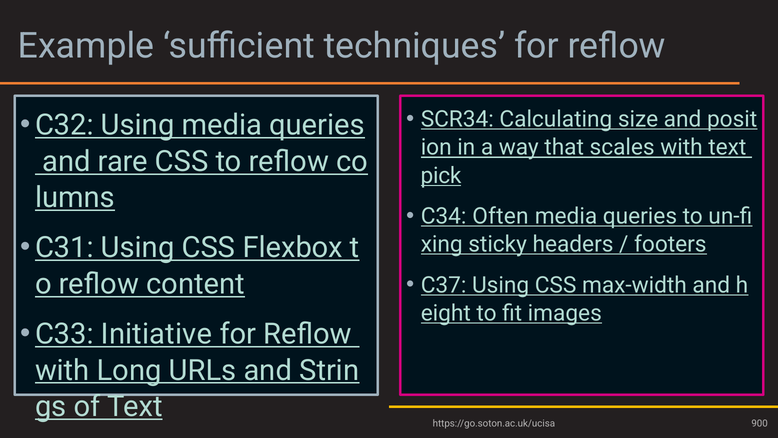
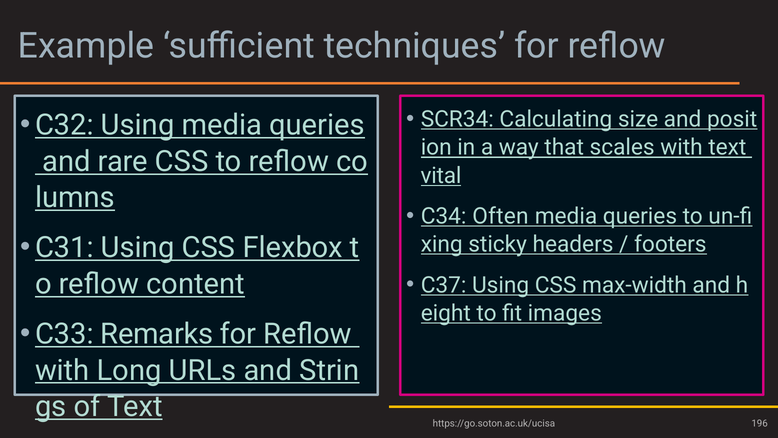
pick: pick -> vital
Initiative: Initiative -> Remarks
900: 900 -> 196
